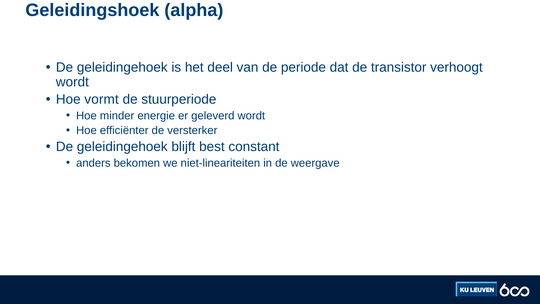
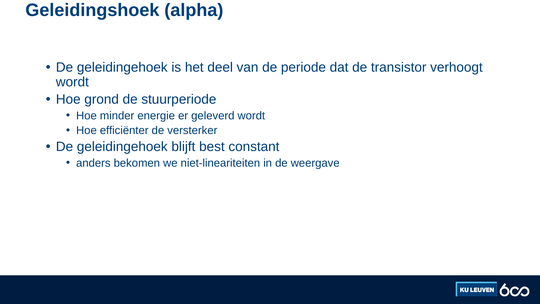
vormt: vormt -> grond
